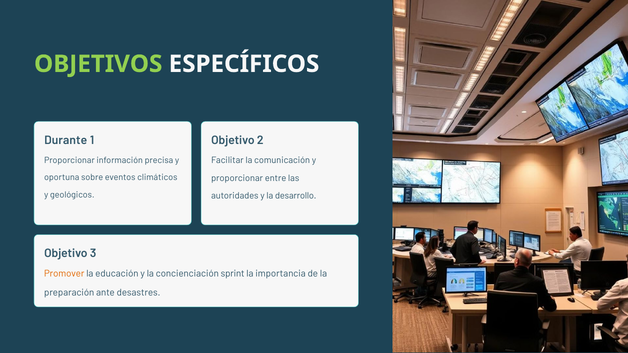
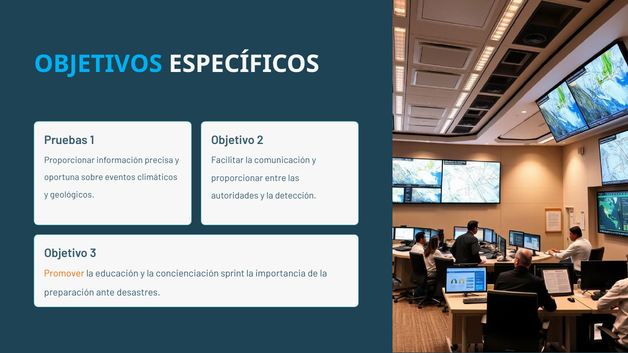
OBJETIVOS colour: light green -> light blue
Durante: Durante -> Pruebas
desarrollo: desarrollo -> detección
